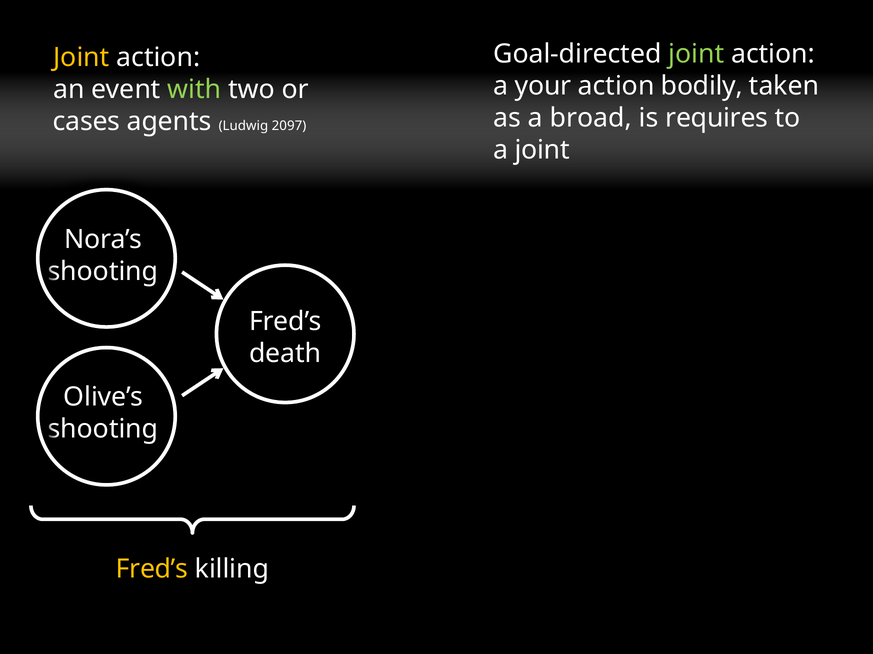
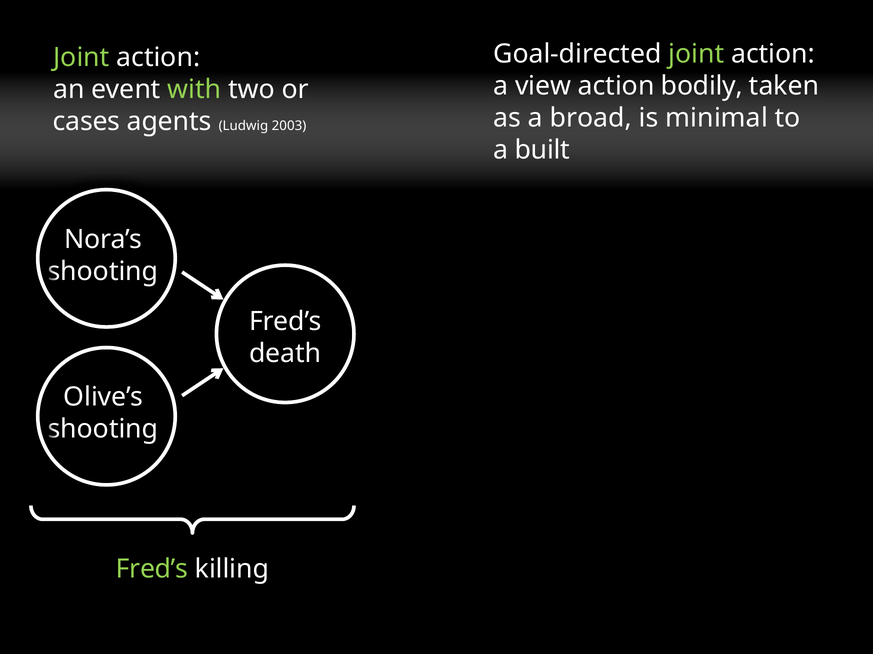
Joint at (81, 57) colour: yellow -> light green
your: your -> view
requires: requires -> minimal
2097: 2097 -> 2003
a joint: joint -> built
Fred’s at (152, 570) colour: yellow -> light green
